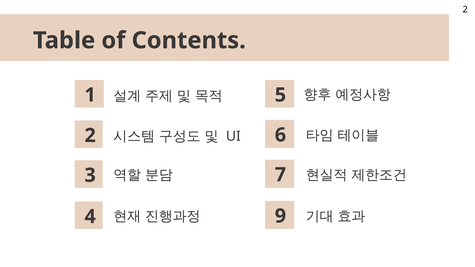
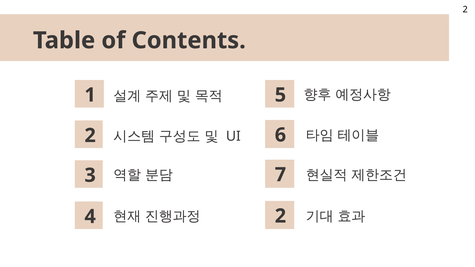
9 at (280, 216): 9 -> 2
